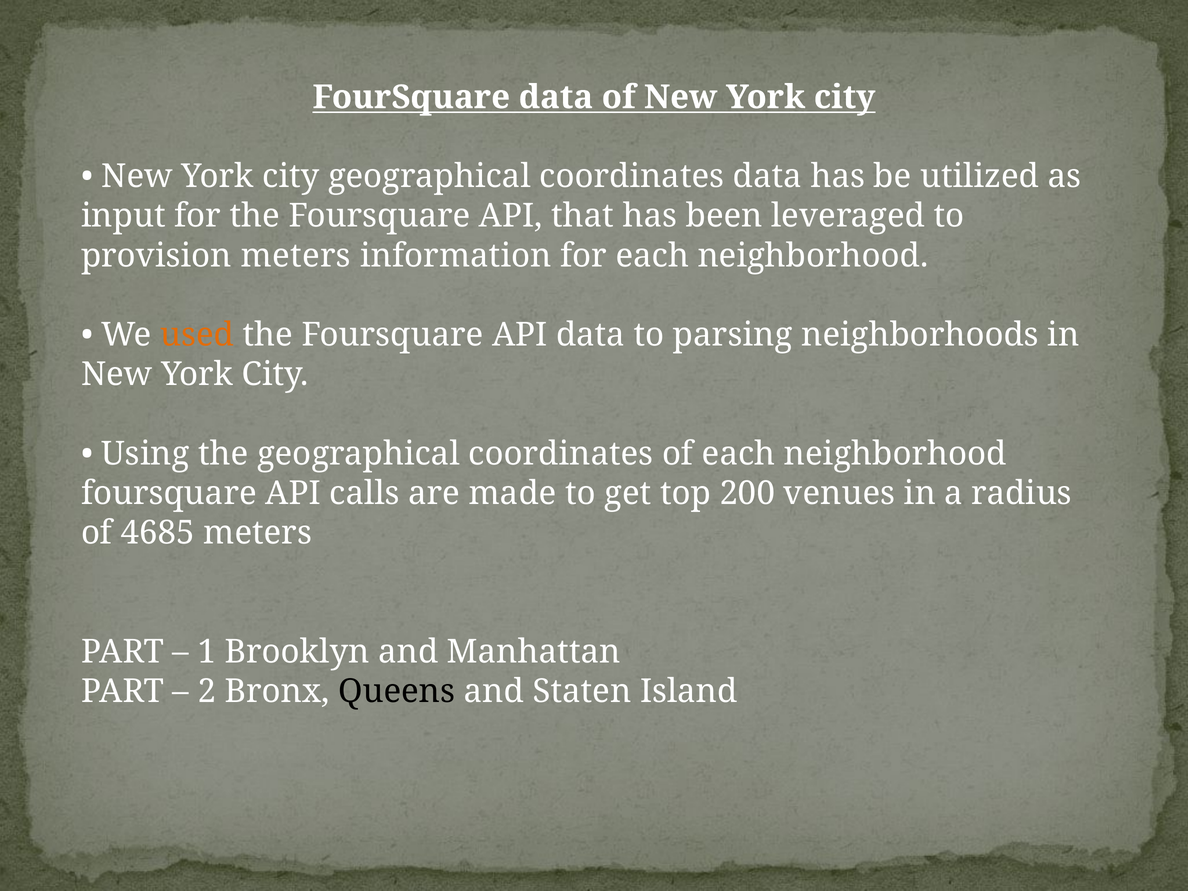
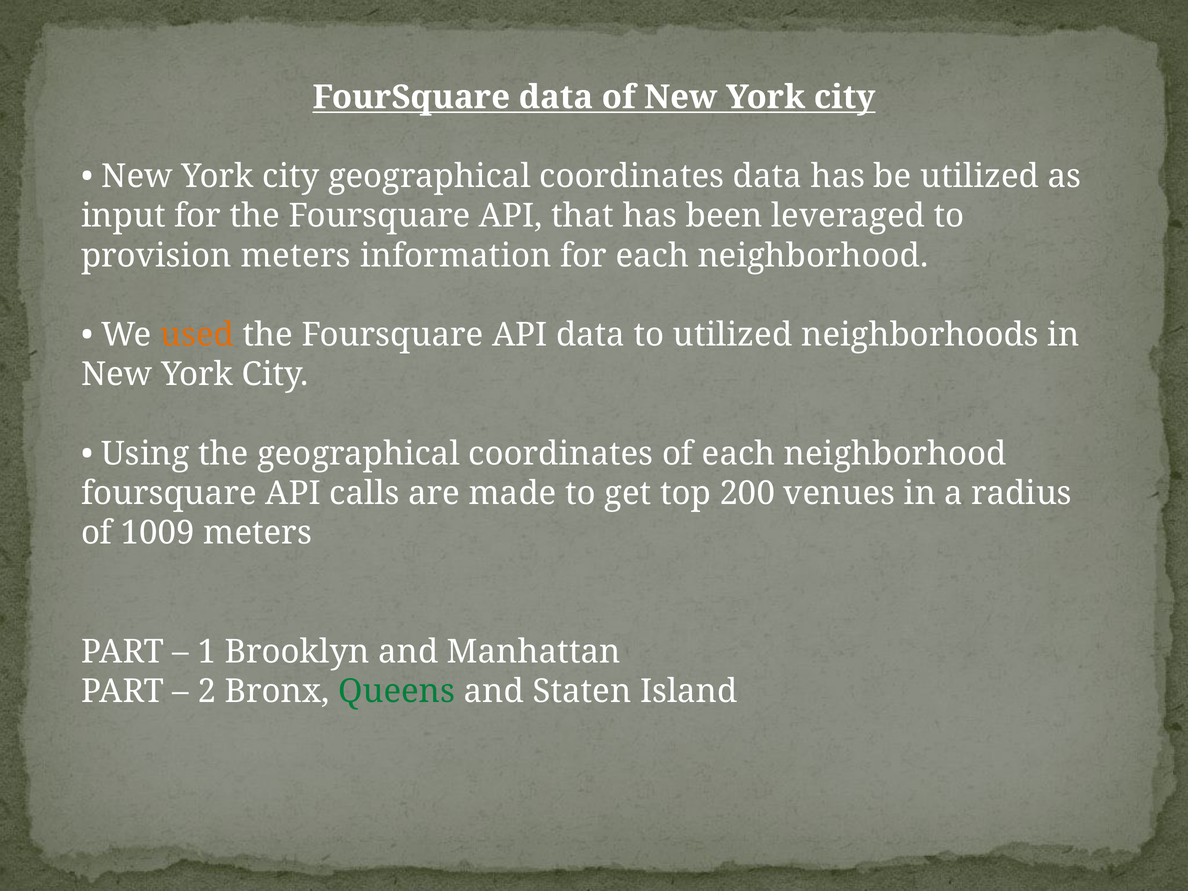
to parsing: parsing -> utilized
4685: 4685 -> 1009
Queens colour: black -> green
